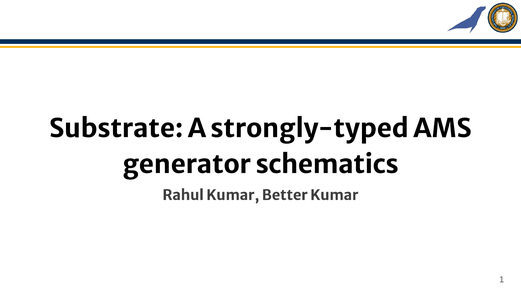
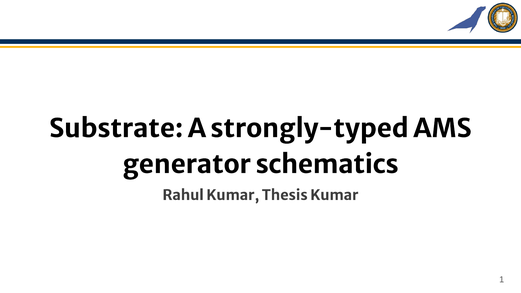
Better: Better -> Thesis
